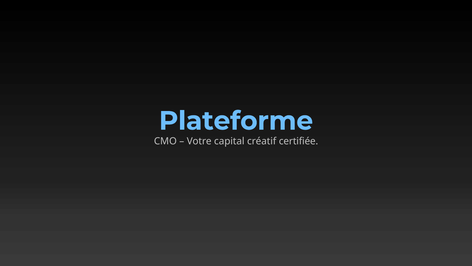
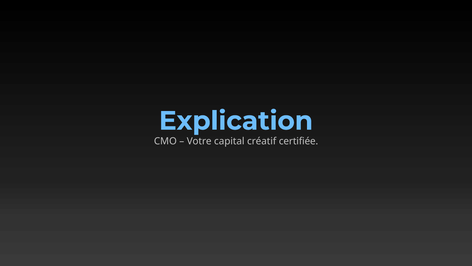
Plateforme: Plateforme -> Explication
